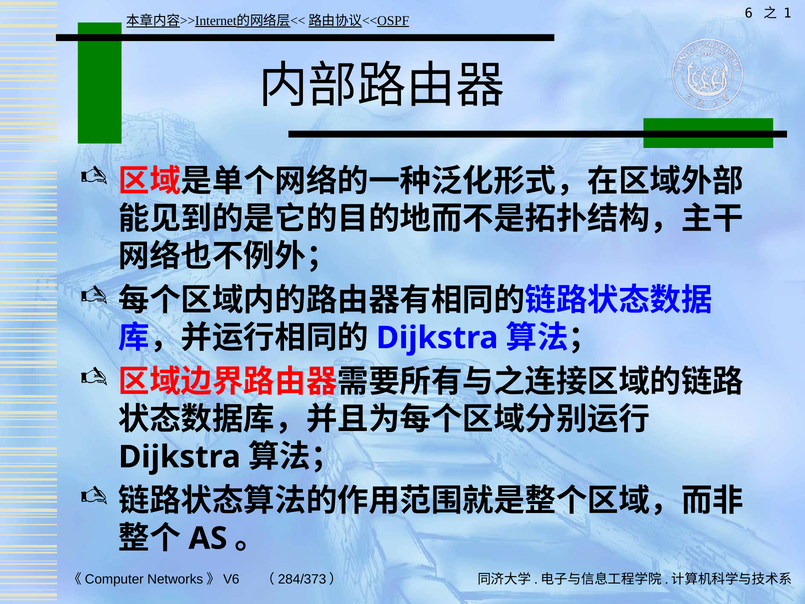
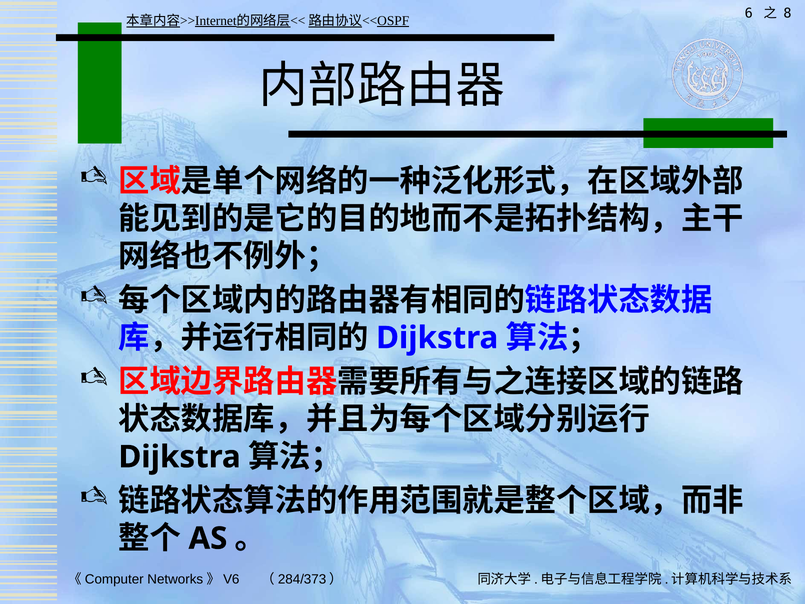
1: 1 -> 8
